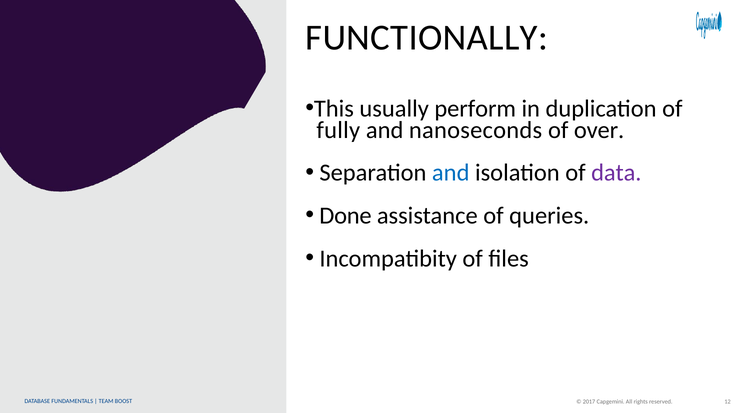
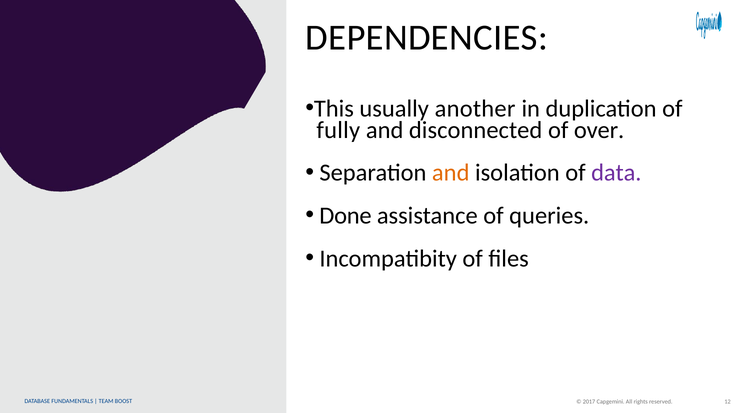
FUNCTIONALLY: FUNCTIONALLY -> DEPENDENCIES
perform: perform -> another
nanoseconds: nanoseconds -> disconnected
and at (451, 173) colour: blue -> orange
